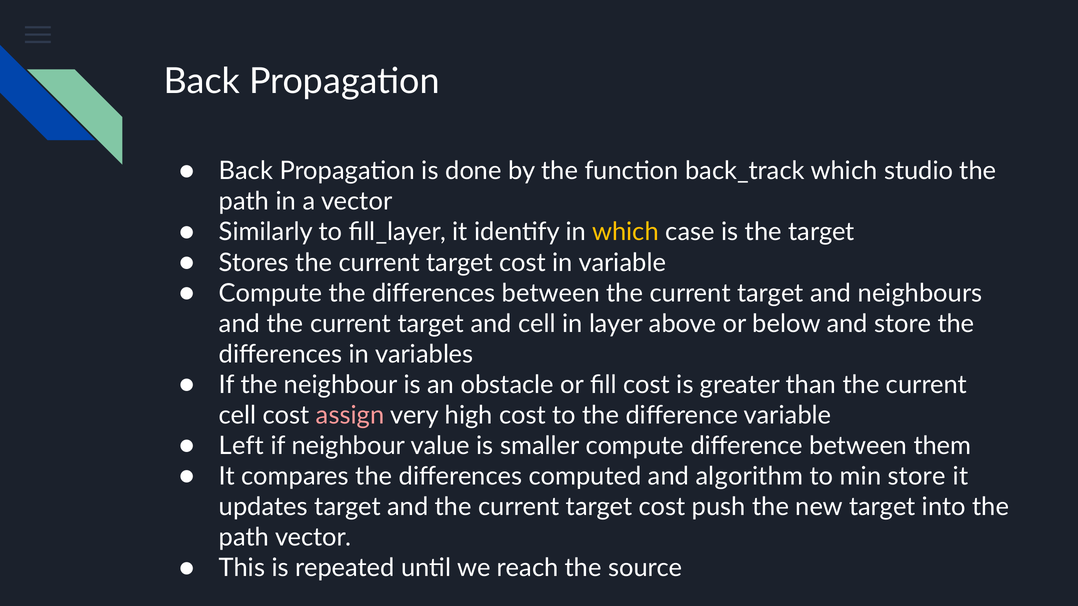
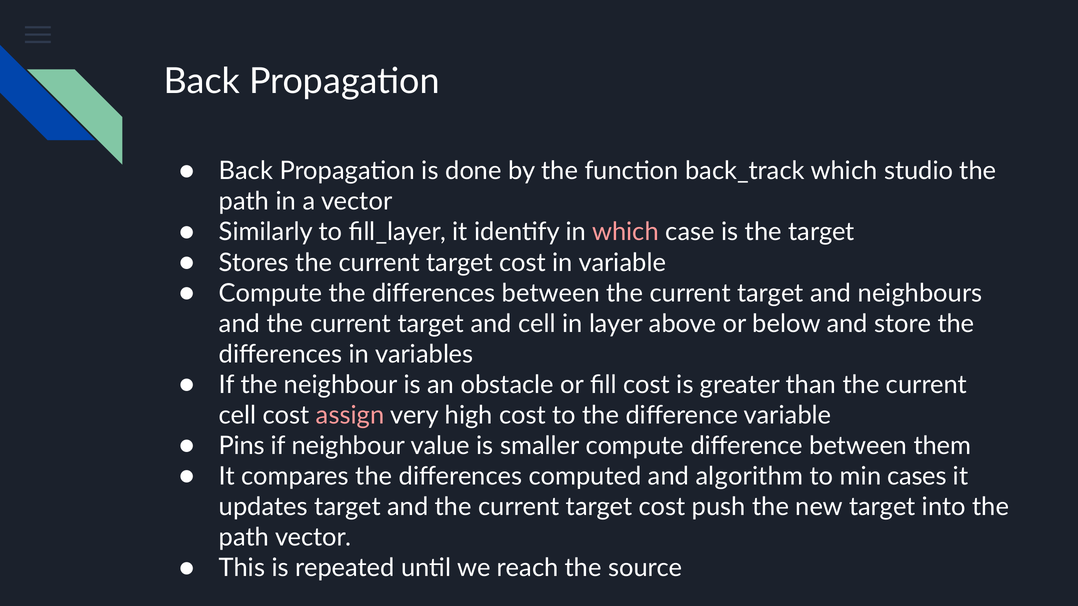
which at (625, 232) colour: yellow -> pink
Left: Left -> Pins
min store: store -> cases
